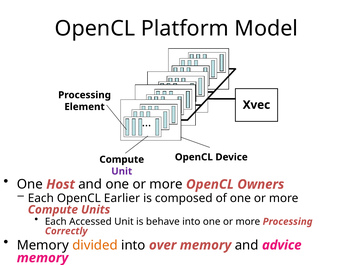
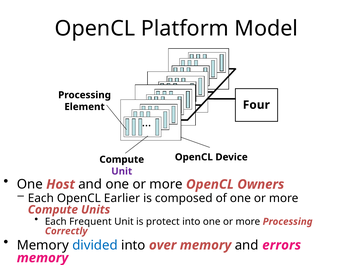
Xvec: Xvec -> Four
Accessed: Accessed -> Frequent
behave: behave -> protect
divided colour: orange -> blue
advice: advice -> errors
